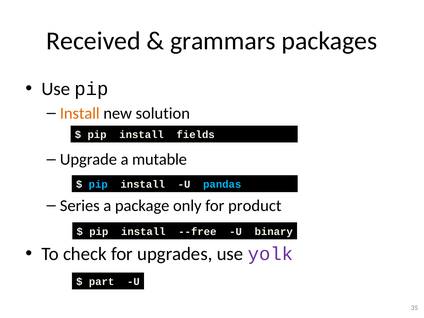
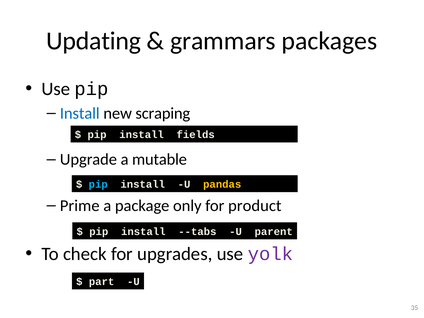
Received: Received -> Updating
Install at (80, 113) colour: orange -> blue
solution: solution -> scraping
pandas colour: light blue -> yellow
Series: Series -> Prime
--free: --free -> --tabs
binary: binary -> parent
